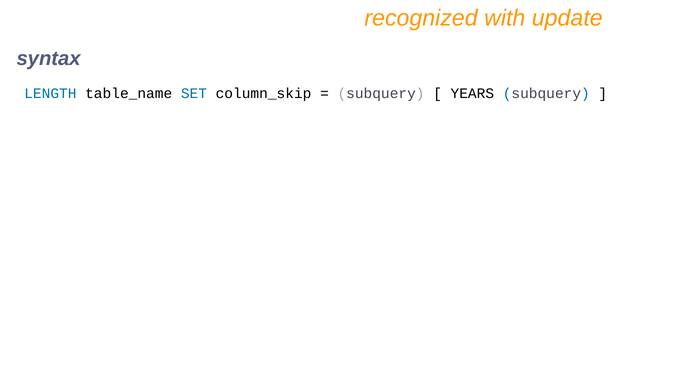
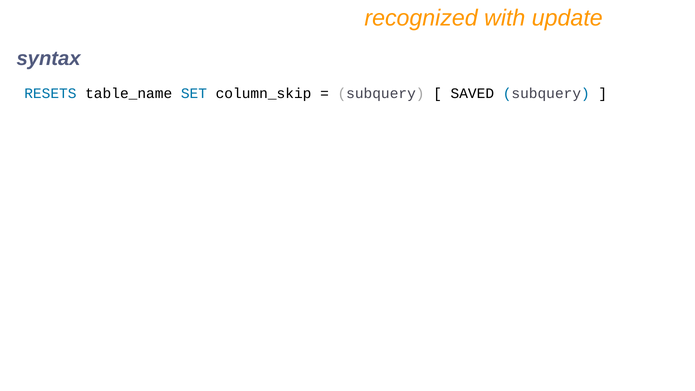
LENGTH: LENGTH -> RESETS
YEARS: YEARS -> SAVED
